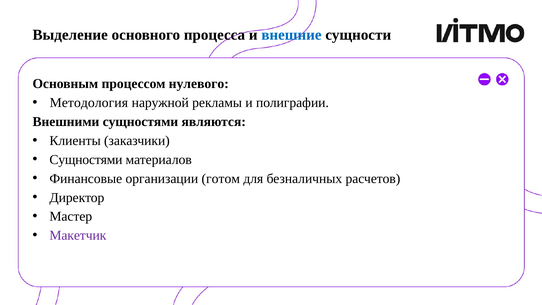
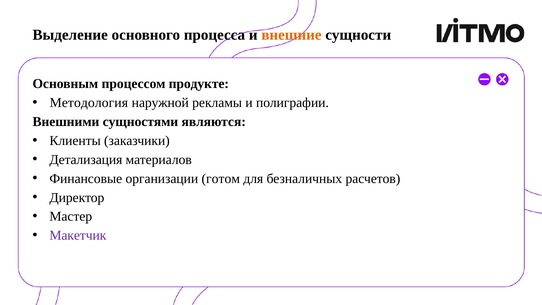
внешние colour: blue -> orange
нулевого: нулевого -> продукте
Сущностями at (86, 160): Сущностями -> Детализация
